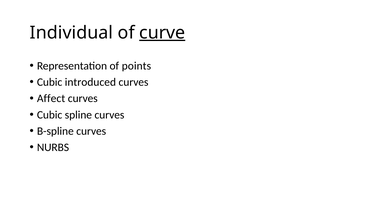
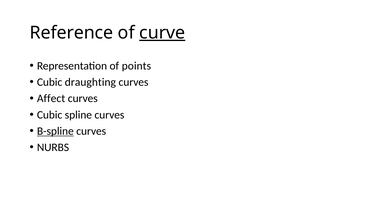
Individual: Individual -> Reference
introduced: introduced -> draughting
B-spline underline: none -> present
